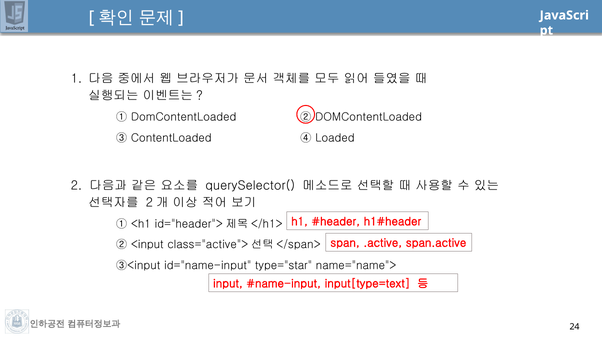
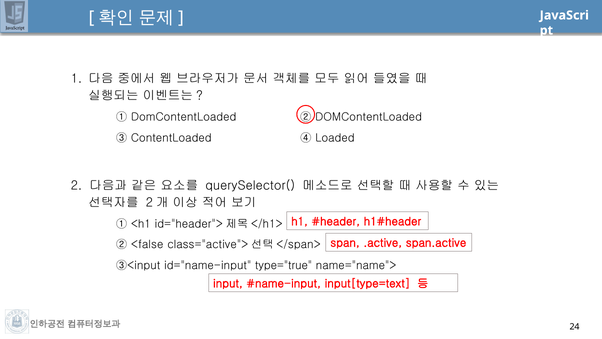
<input: <input -> <false
type="star: type="star -> type="true
